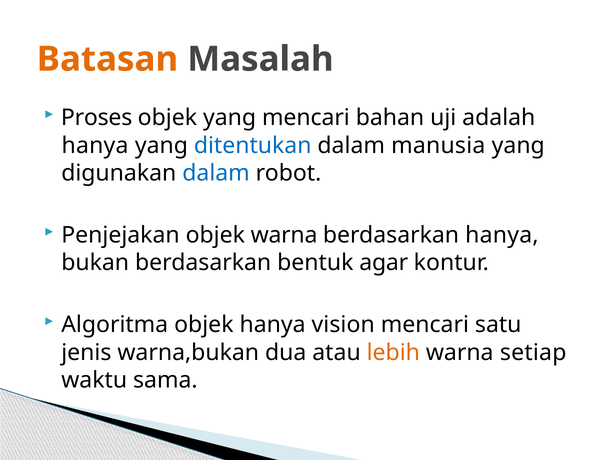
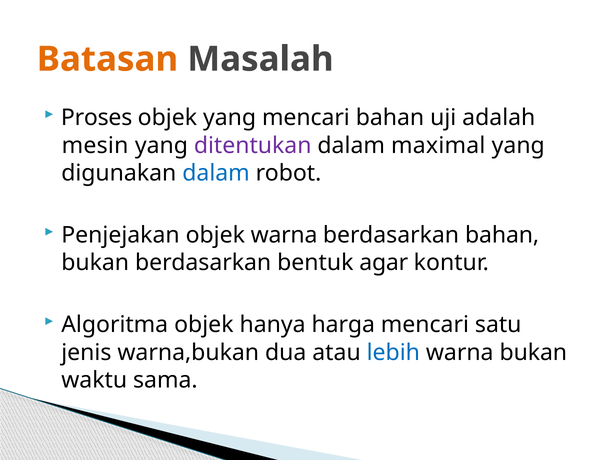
hanya at (95, 146): hanya -> mesin
ditentukan colour: blue -> purple
manusia: manusia -> maximal
berdasarkan hanya: hanya -> bahan
vision: vision -> harga
lebih colour: orange -> blue
warna setiap: setiap -> bukan
